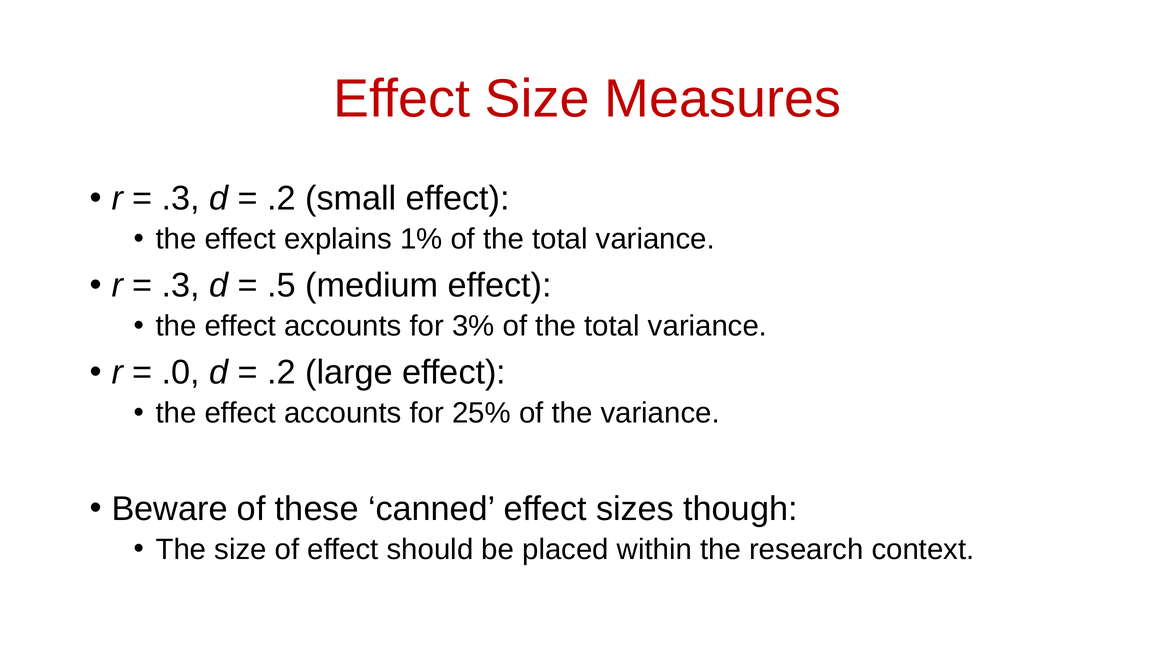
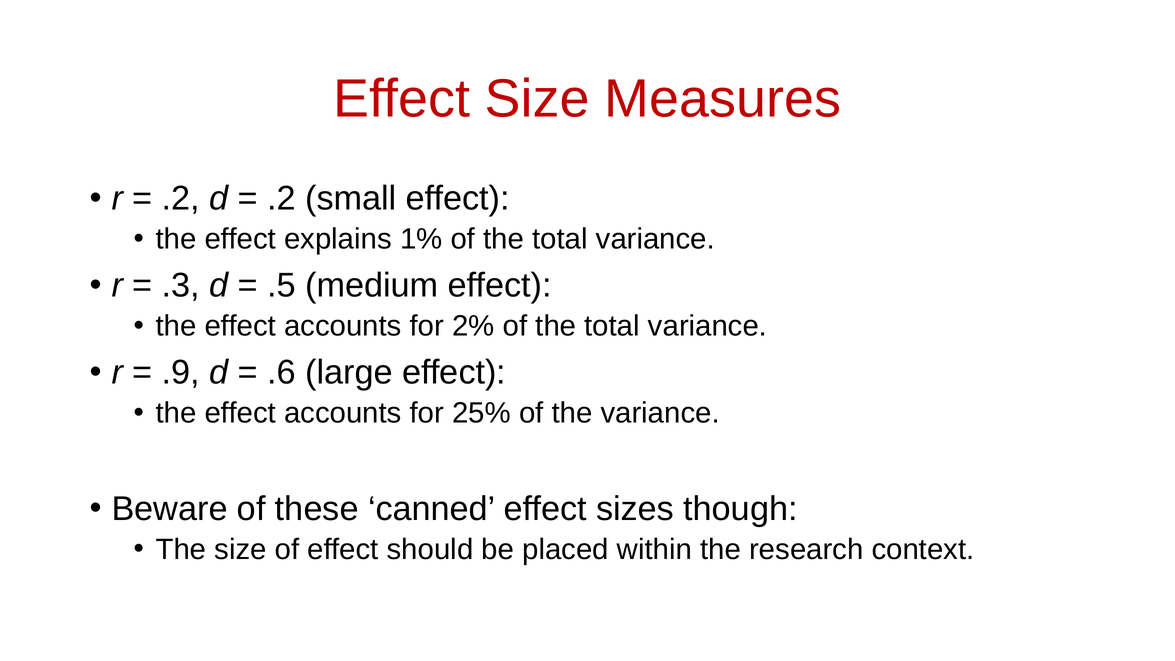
.3 at (181, 199): .3 -> .2
3%: 3% -> 2%
.0: .0 -> .9
.2 at (282, 373): .2 -> .6
